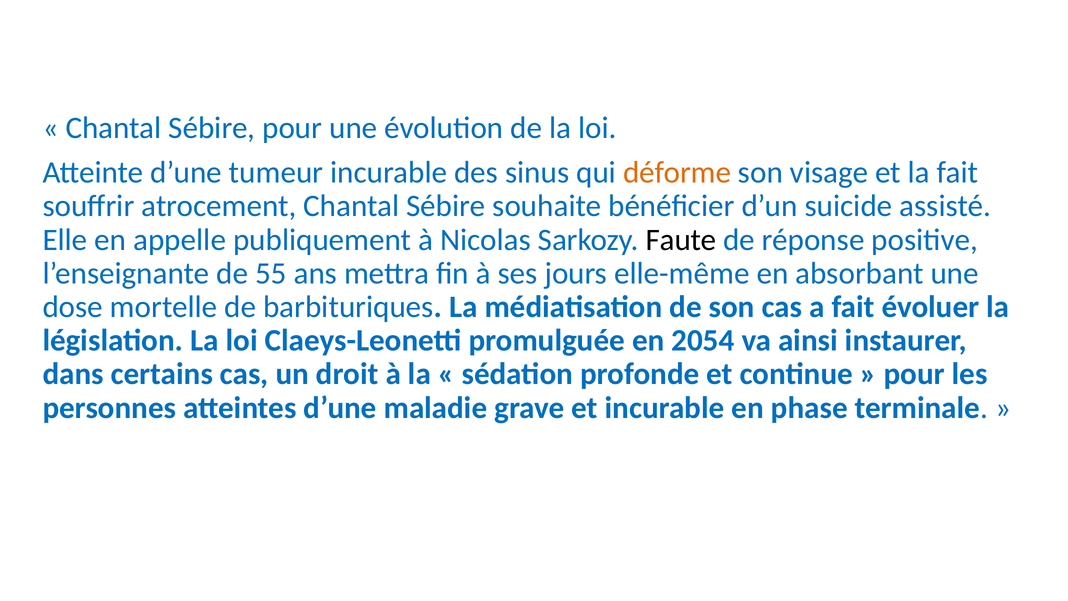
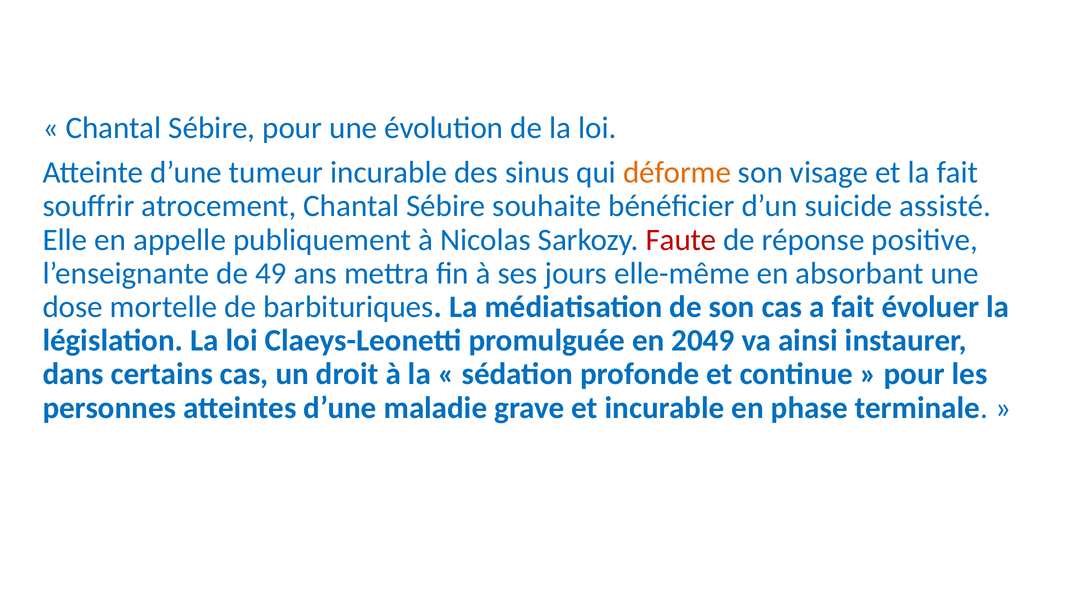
Faute colour: black -> red
55: 55 -> 49
2054: 2054 -> 2049
